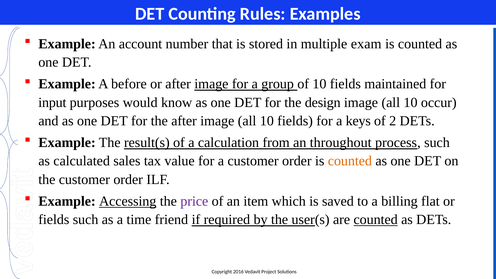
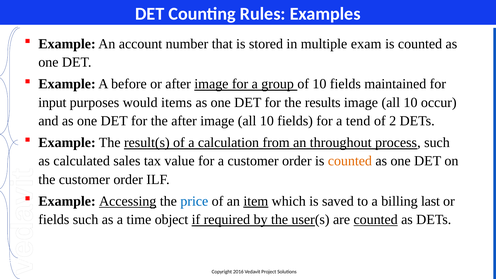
know: know -> items
design: design -> results
keys: keys -> tend
price colour: purple -> blue
item underline: none -> present
flat: flat -> last
friend: friend -> object
